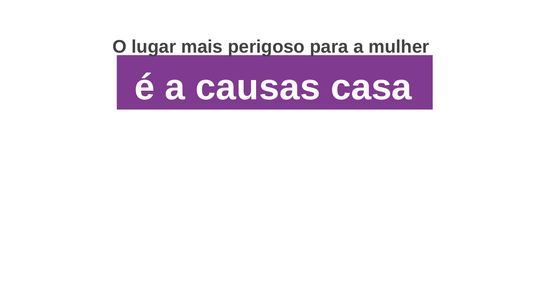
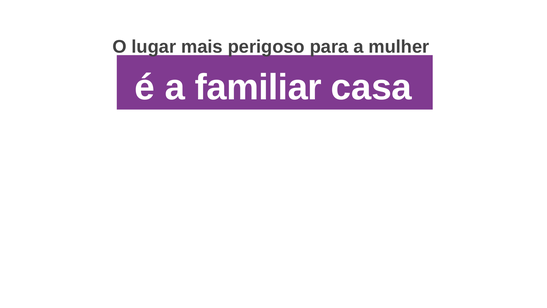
causas: causas -> familiar
